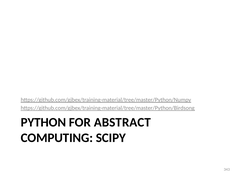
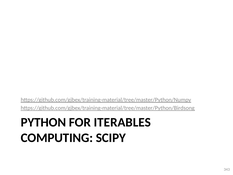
ABSTRACT: ABSTRACT -> ITERABLES
